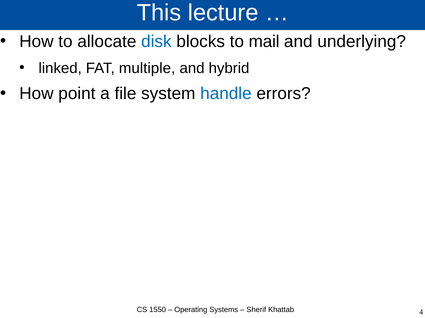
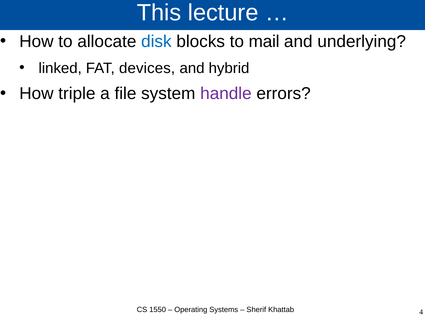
multiple: multiple -> devices
point: point -> triple
handle colour: blue -> purple
